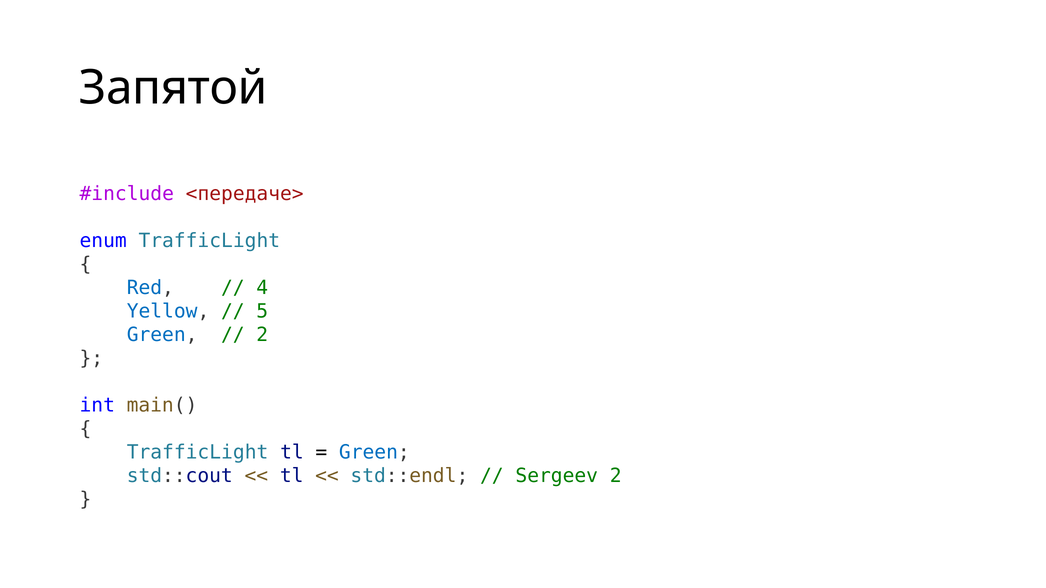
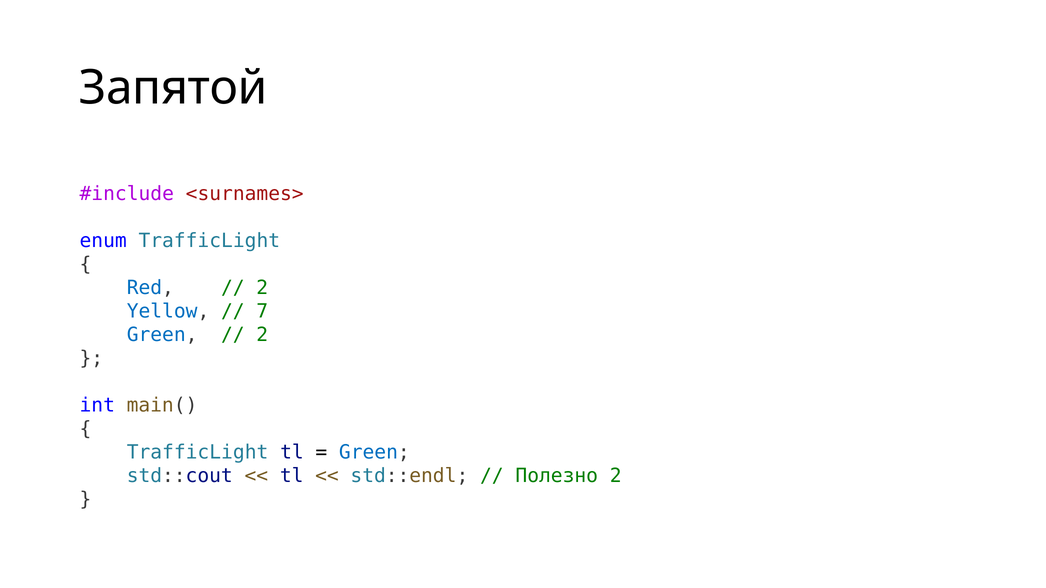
<передаче>: <передаче> -> <surnames>
4 at (262, 288): 4 -> 2
5: 5 -> 7
Sergeev: Sergeev -> Полезно
